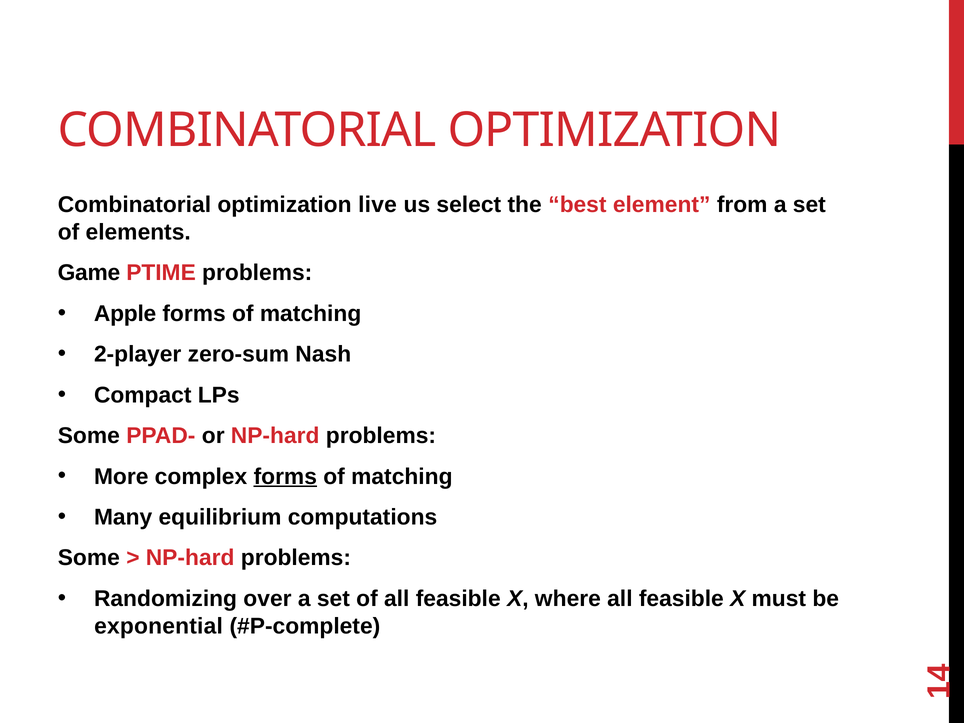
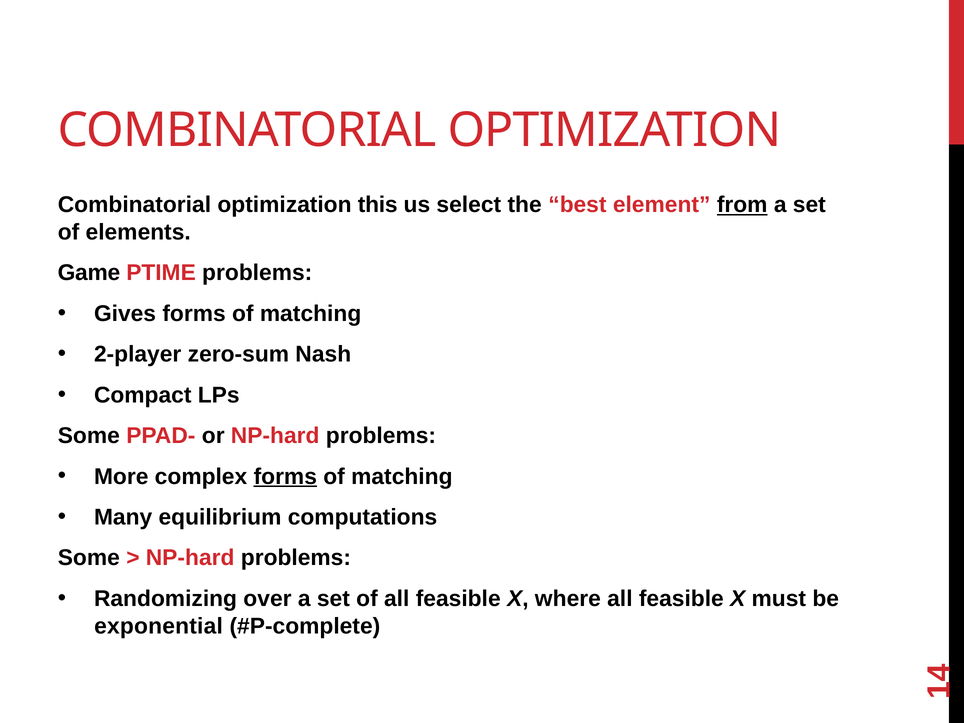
live: live -> this
from underline: none -> present
Apple: Apple -> Gives
